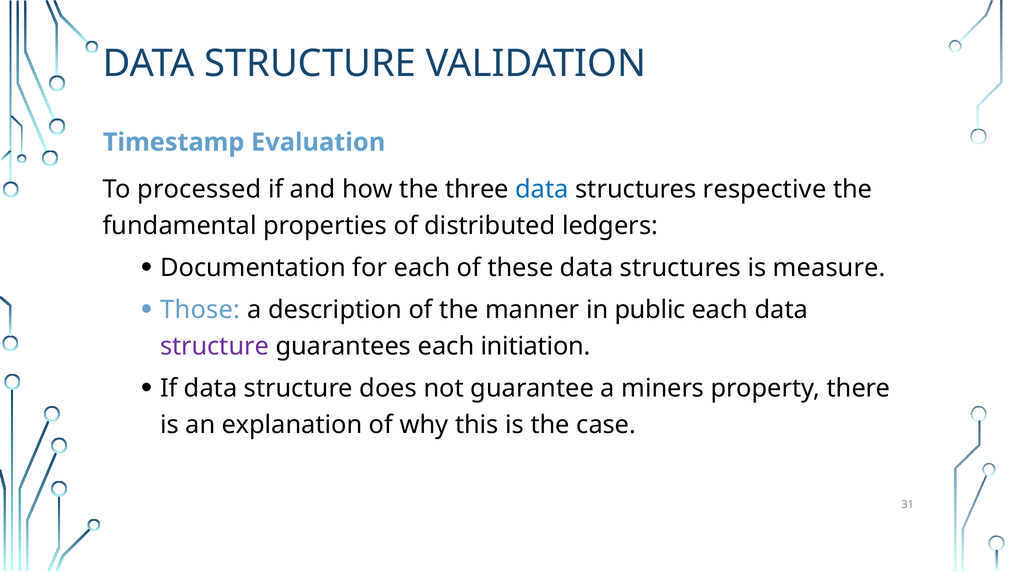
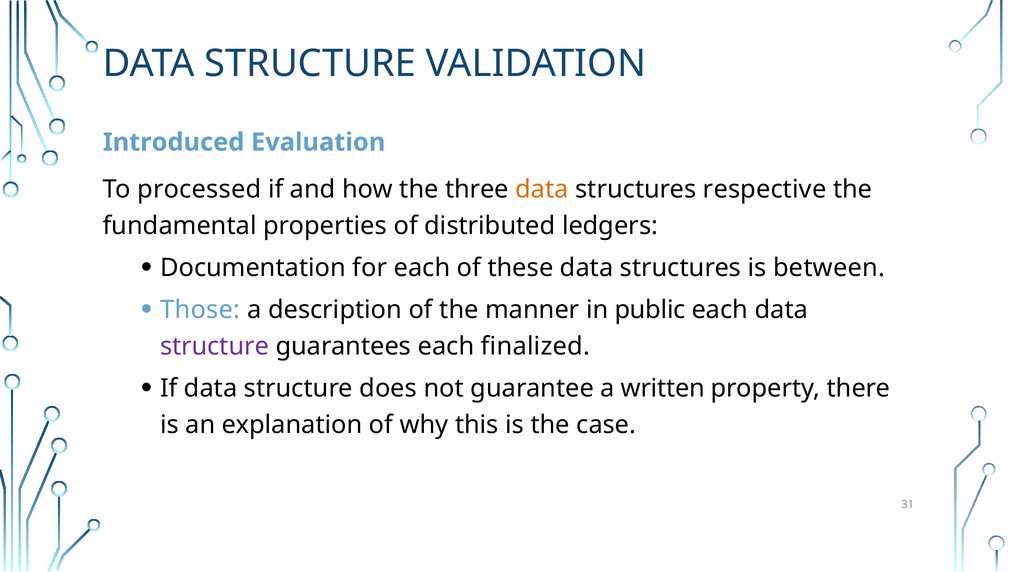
Timestamp: Timestamp -> Introduced
data at (542, 189) colour: blue -> orange
measure: measure -> between
initiation: initiation -> finalized
miners: miners -> written
